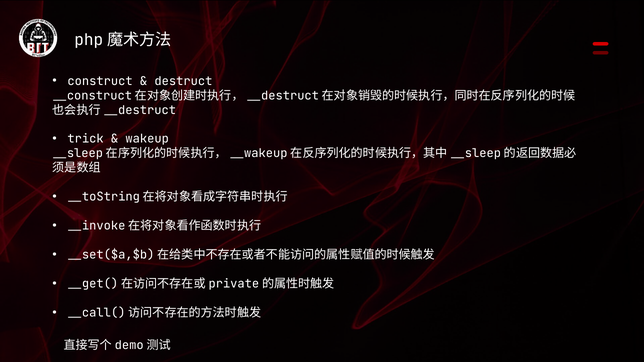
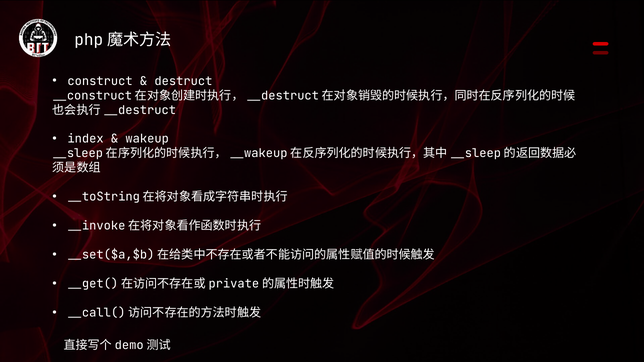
trick: trick -> index
